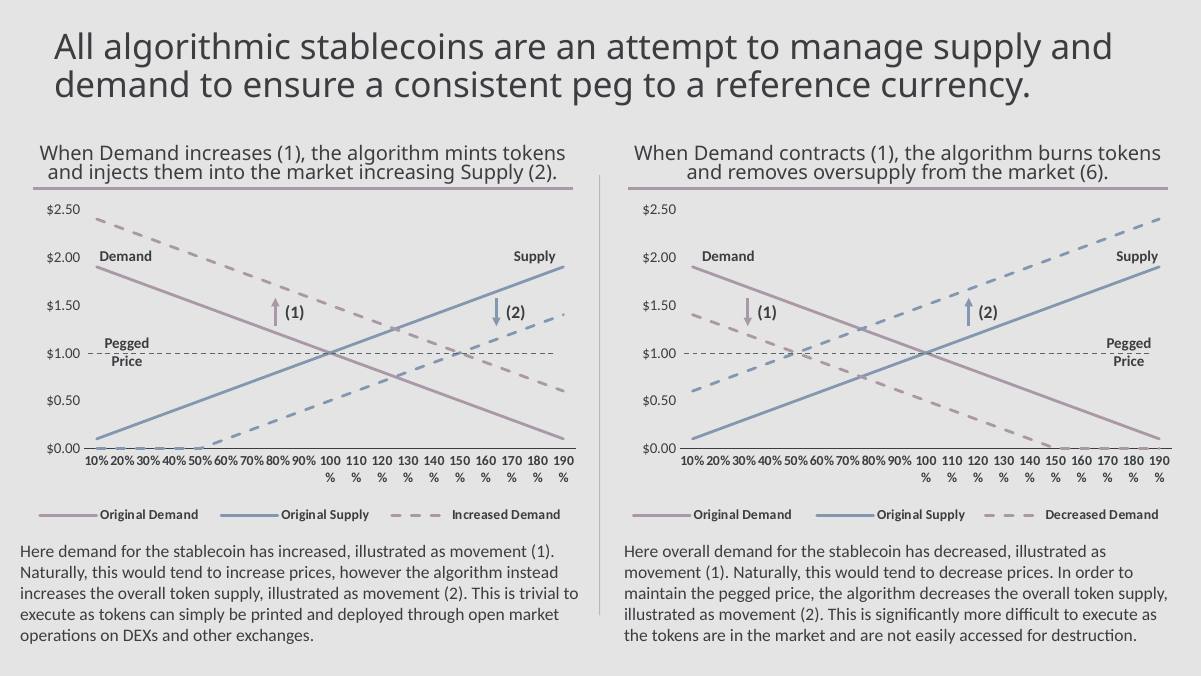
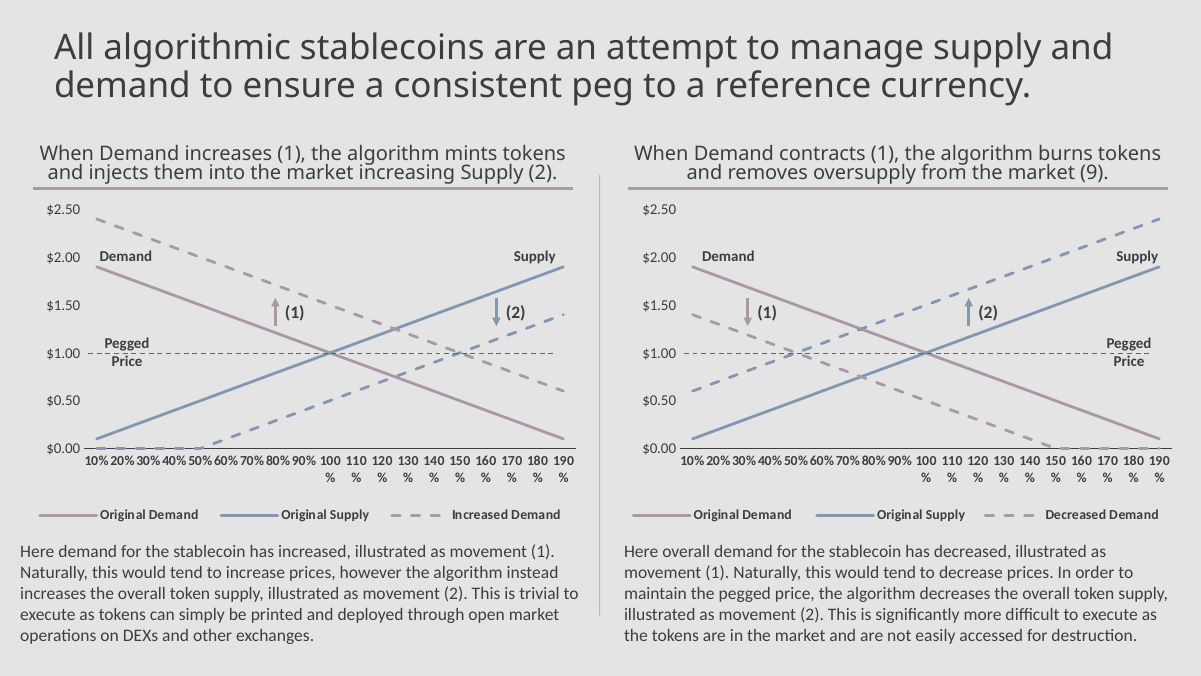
6: 6 -> 9
